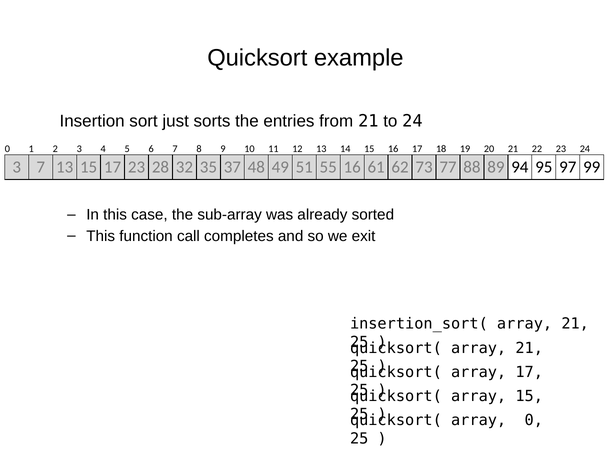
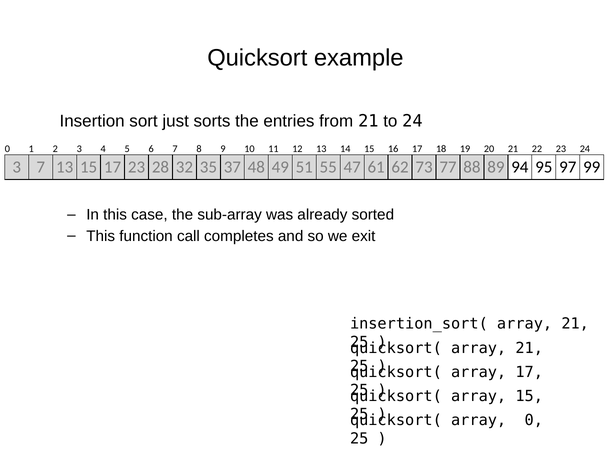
55 16: 16 -> 47
